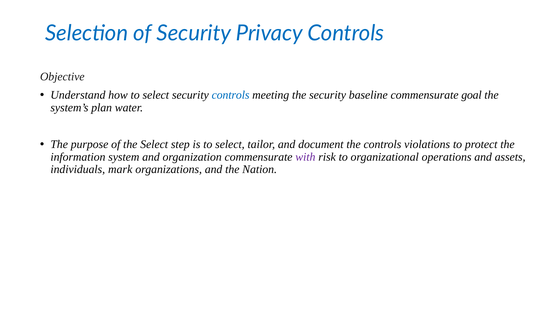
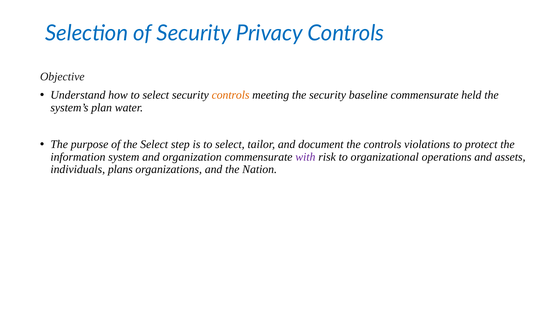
controls at (231, 95) colour: blue -> orange
goal: goal -> held
mark: mark -> plans
